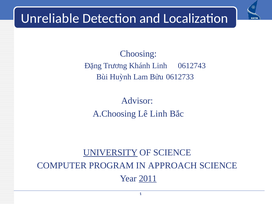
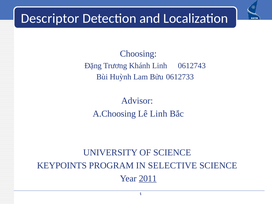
Unreliable: Unreliable -> Descriptor
UNIVERSITY underline: present -> none
COMPUTER: COMPUTER -> KEYPOINTS
APPROACH: APPROACH -> SELECTIVE
